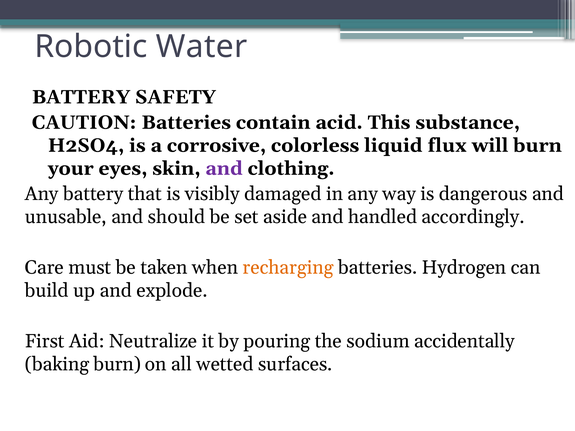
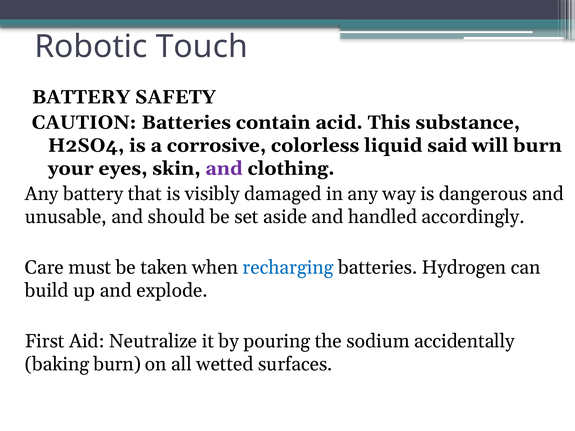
Water: Water -> Touch
flux: flux -> said
recharging colour: orange -> blue
